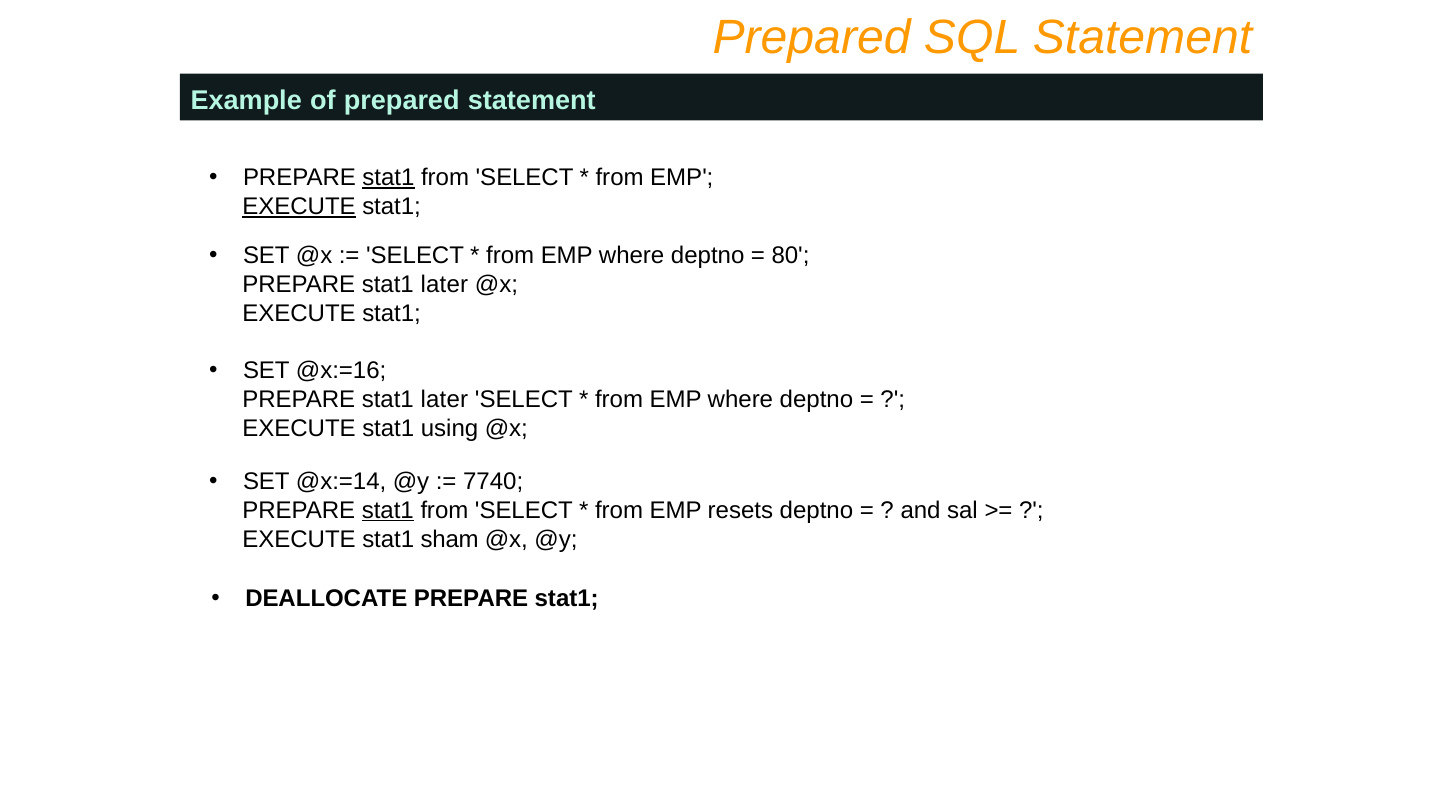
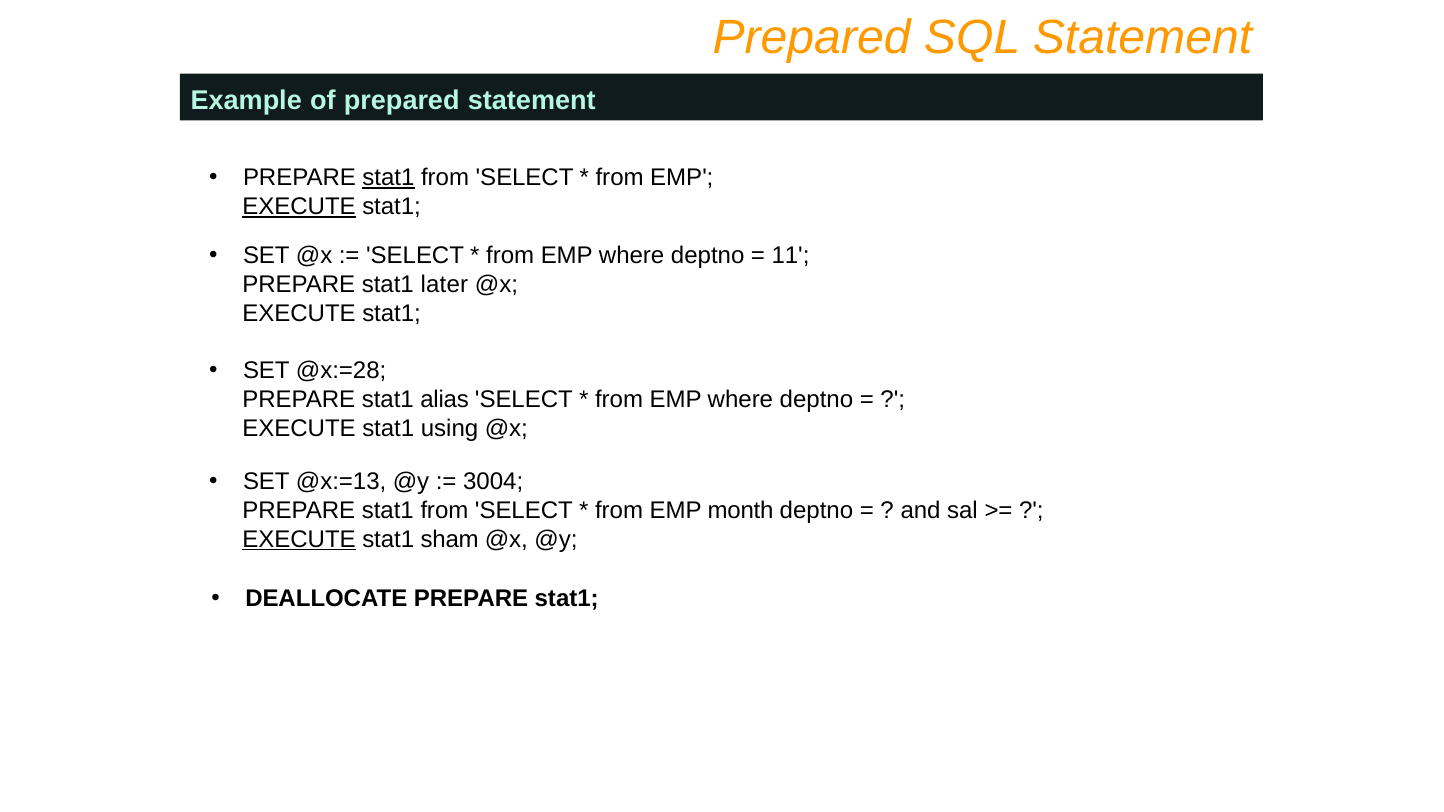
80: 80 -> 11
@x:=16: @x:=16 -> @x:=28
later at (444, 400): later -> alias
@x:=14: @x:=14 -> @x:=13
7740: 7740 -> 3004
stat1 at (388, 511) underline: present -> none
resets: resets -> month
EXECUTE at (299, 539) underline: none -> present
